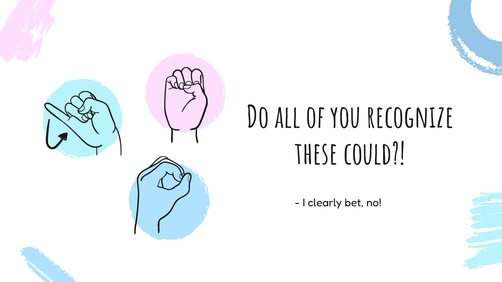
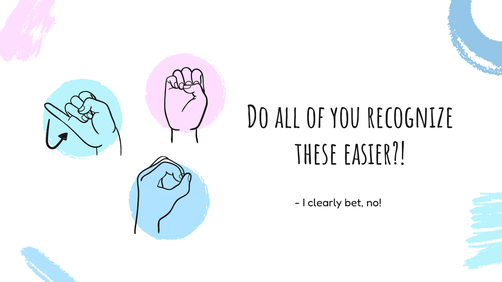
could: could -> easier
